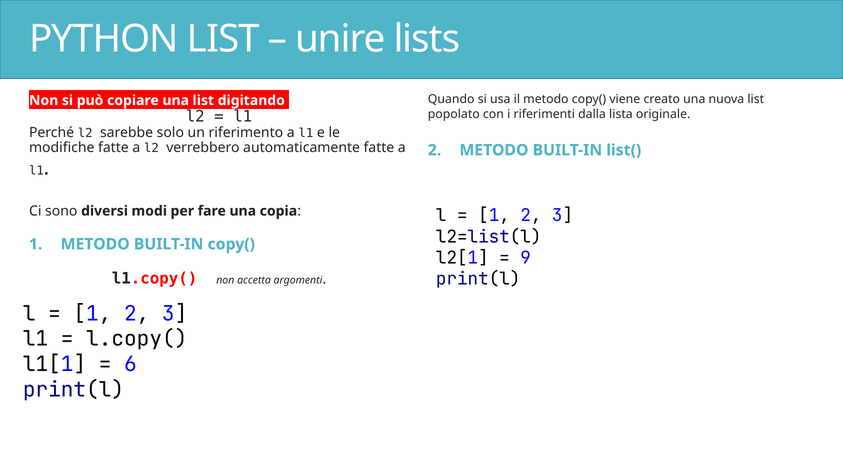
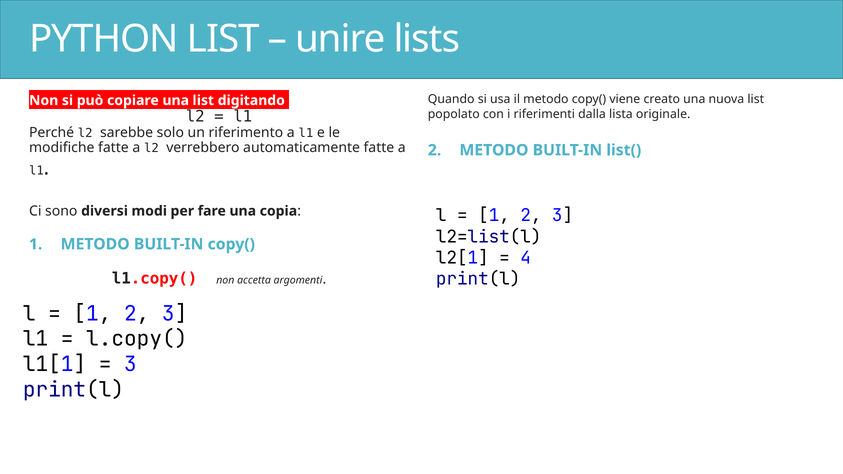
9: 9 -> 4
6 at (130, 364): 6 -> 3
